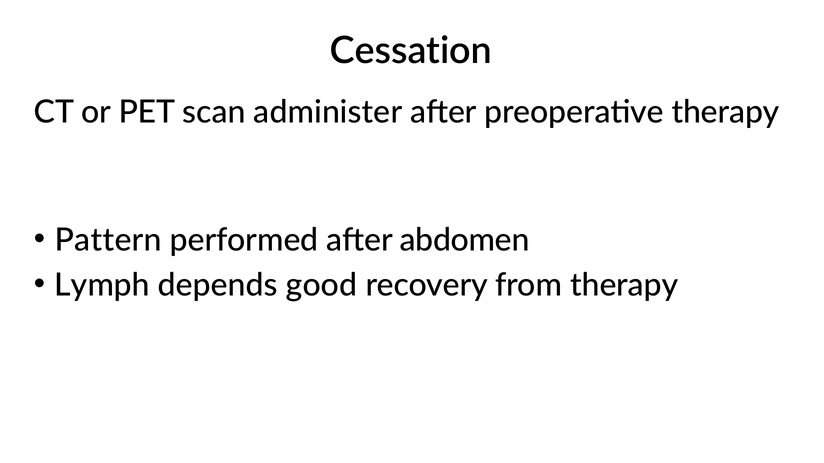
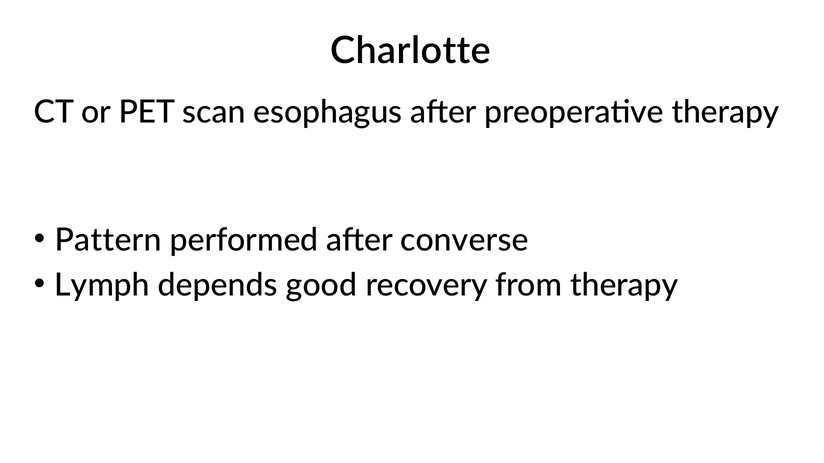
Cessation: Cessation -> Charlotte
administer: administer -> esophagus
abdomen: abdomen -> converse
